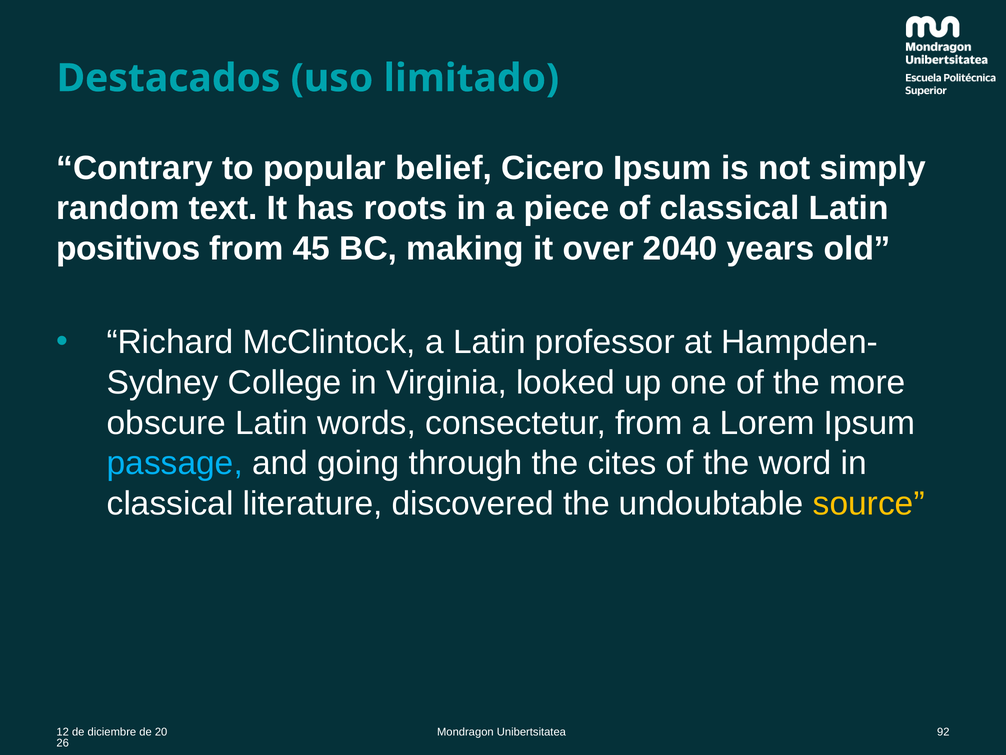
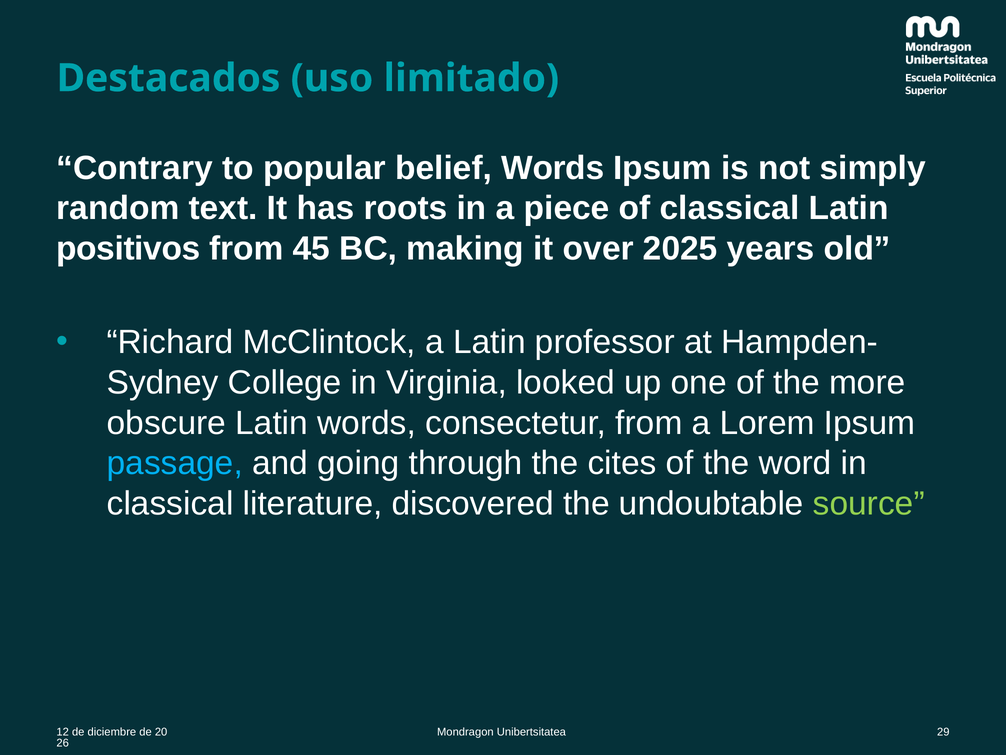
belief Cicero: Cicero -> Words
2040: 2040 -> 2025
source colour: yellow -> light green
92: 92 -> 29
